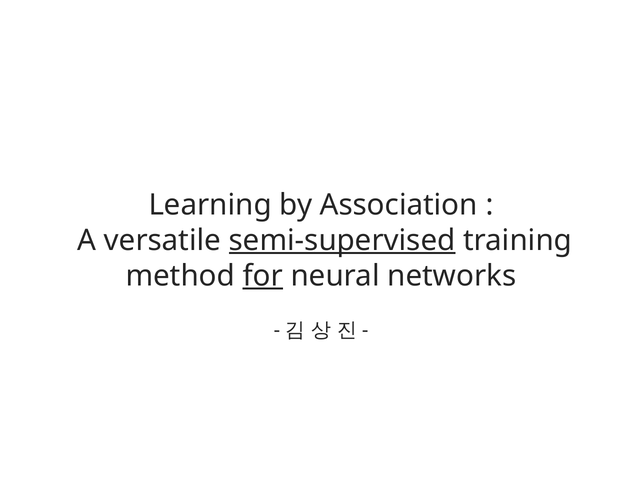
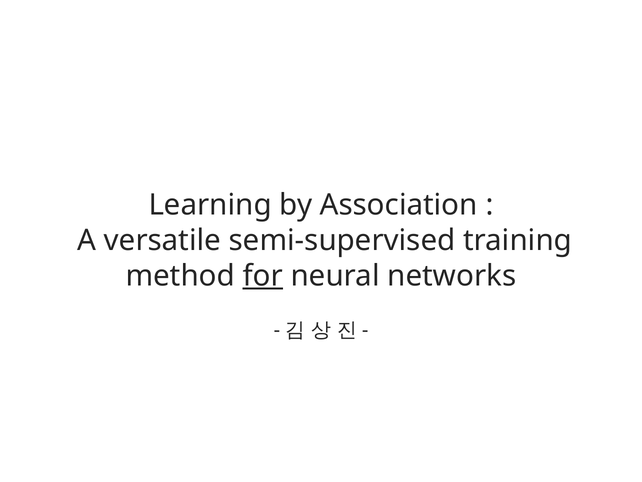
semi-supervised underline: present -> none
